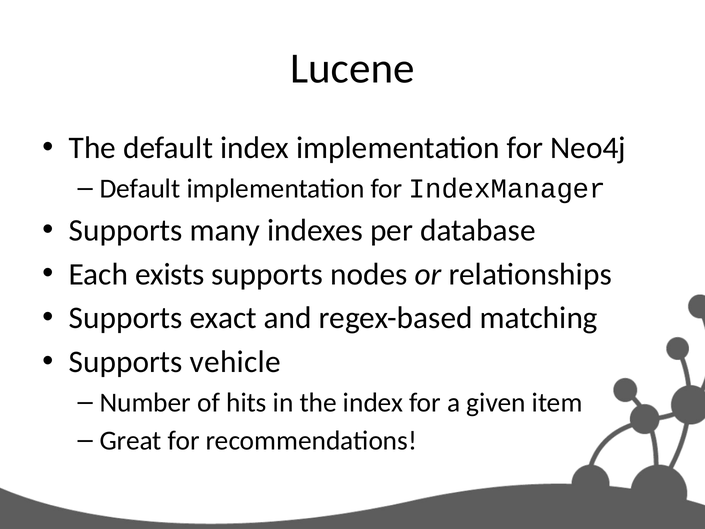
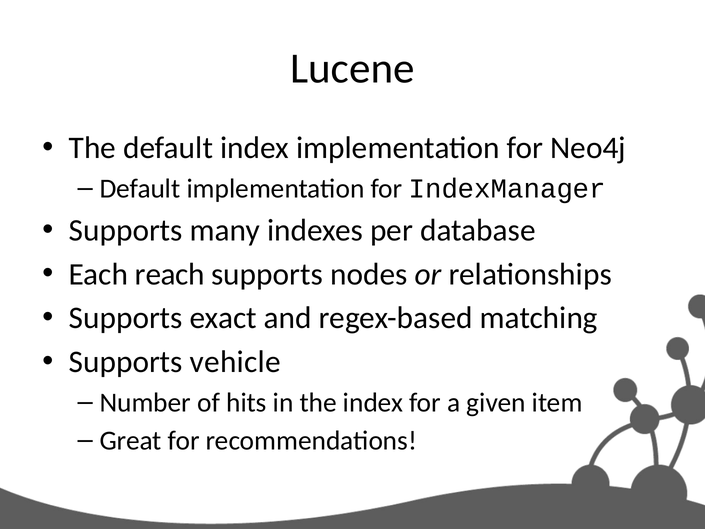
exists: exists -> reach
